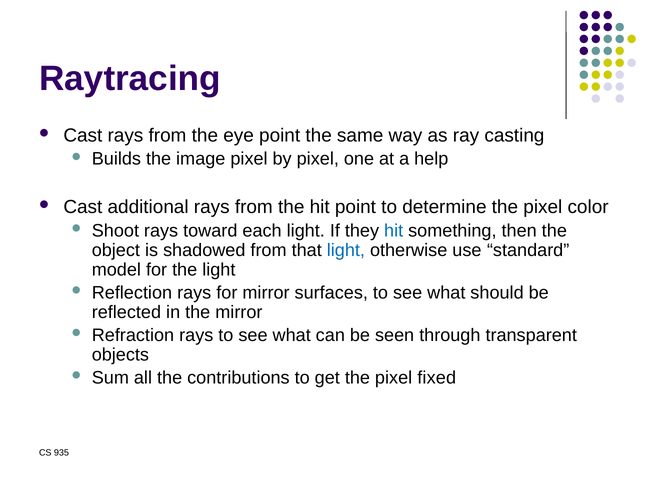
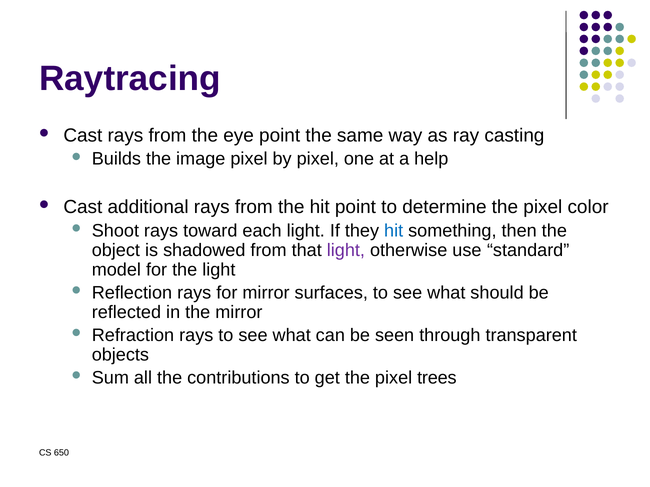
light at (346, 250) colour: blue -> purple
fixed: fixed -> trees
935: 935 -> 650
